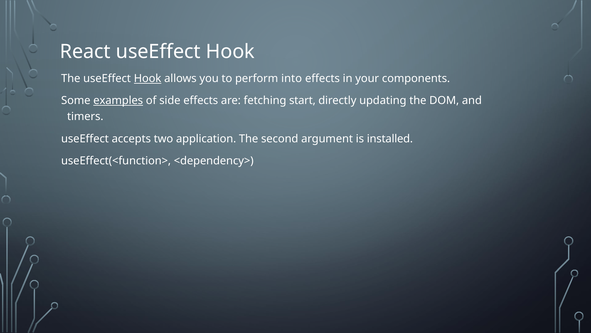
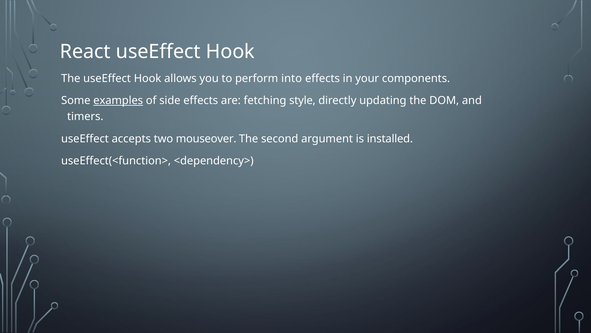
Hook at (148, 78) underline: present -> none
start: start -> style
application: application -> mouseover
